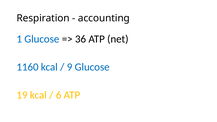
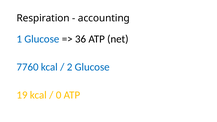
1160: 1160 -> 7760
9: 9 -> 2
6: 6 -> 0
